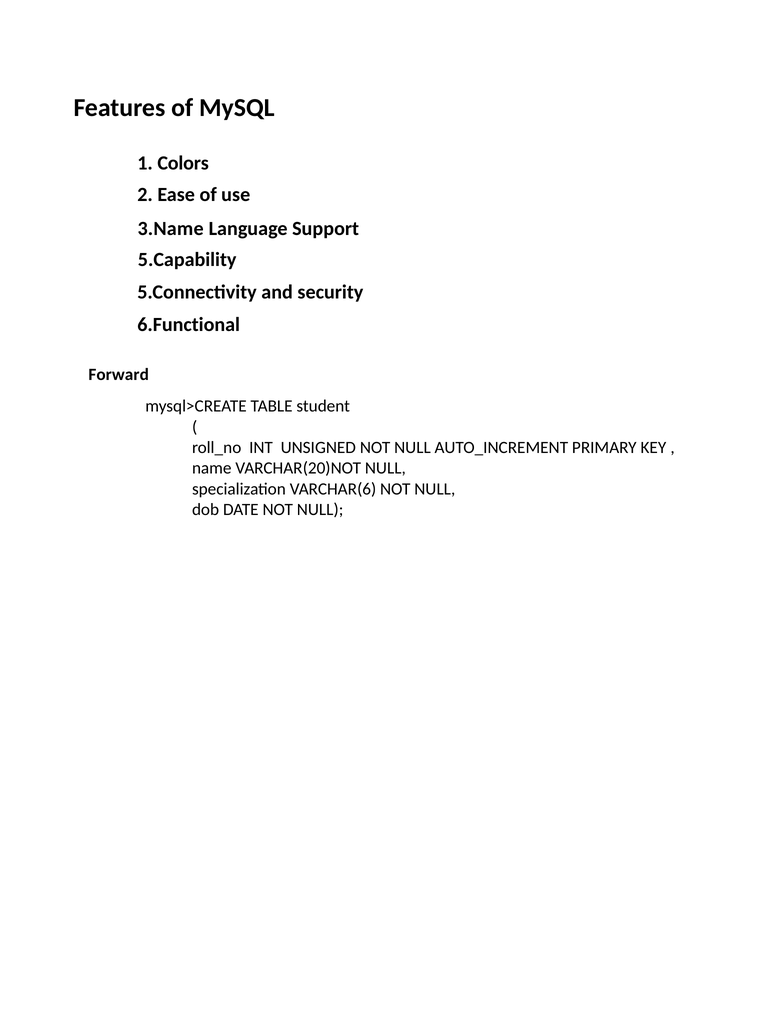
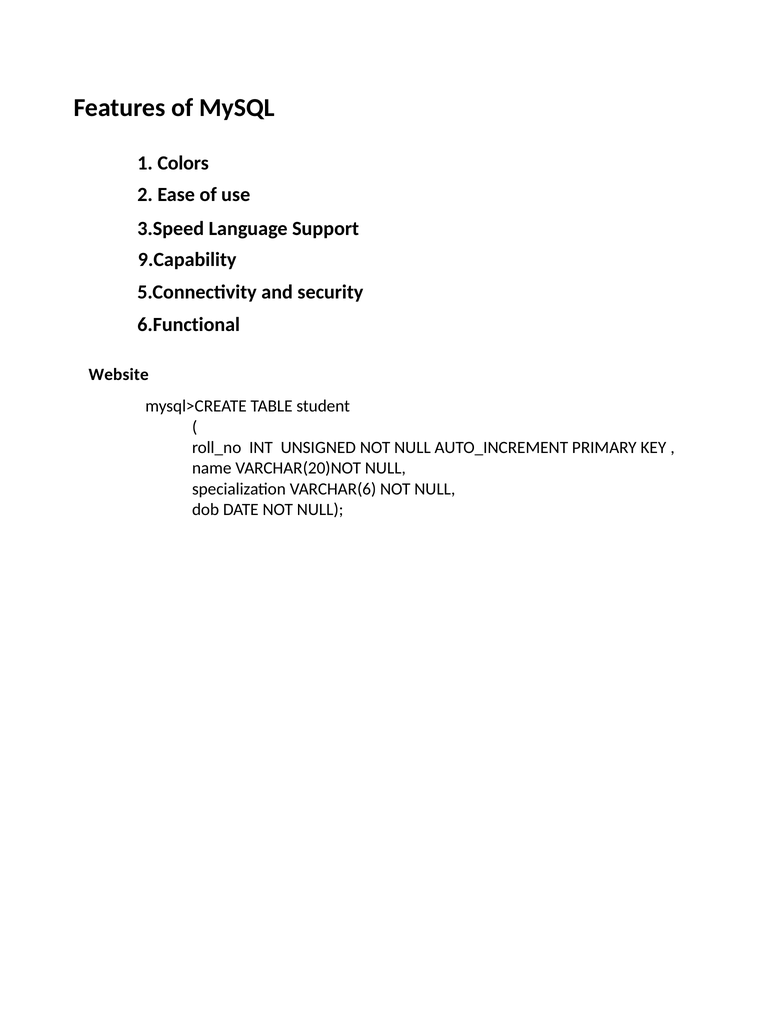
3.Name: 3.Name -> 3.Speed
5.Capability: 5.Capability -> 9.Capability
Forward: Forward -> Website
